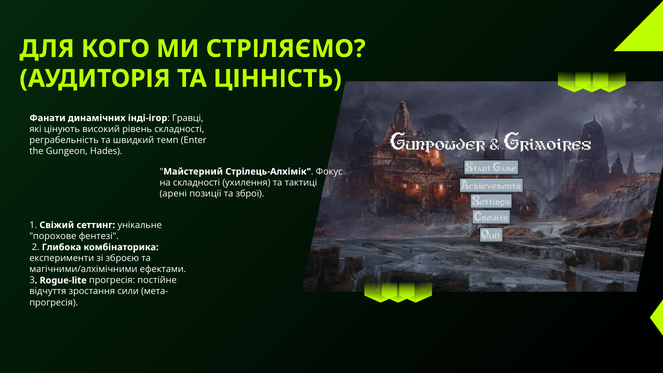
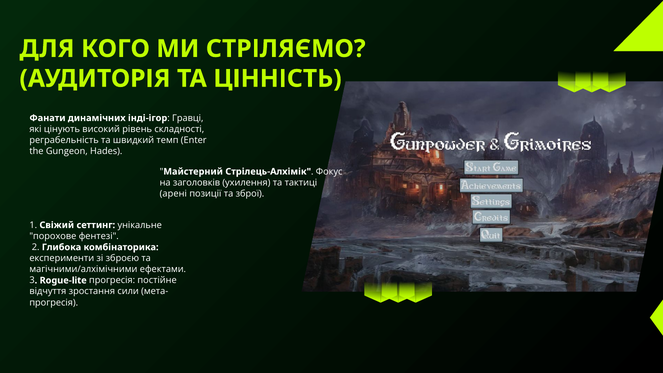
на складності: складності -> заголовків
